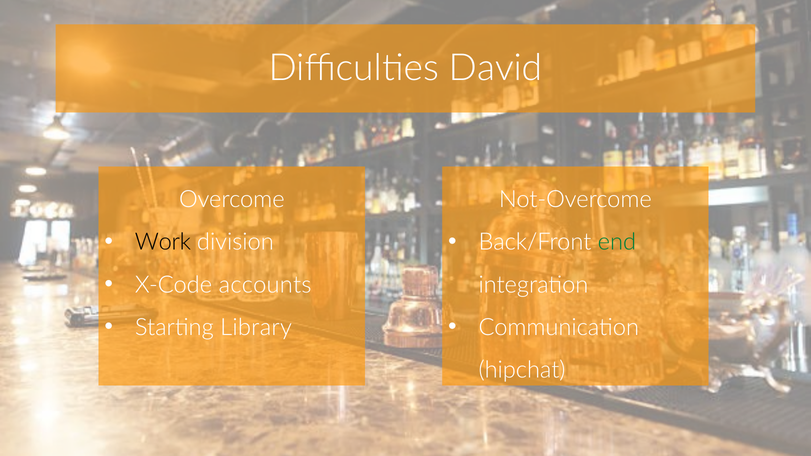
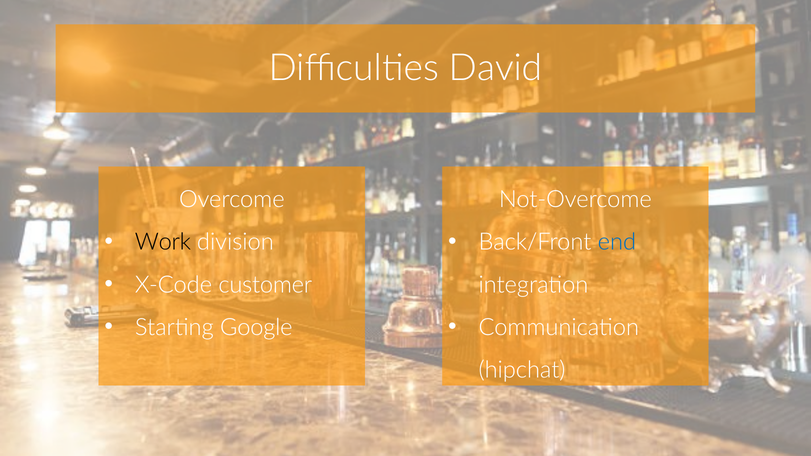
end colour: green -> blue
accounts: accounts -> customer
Library: Library -> Google
